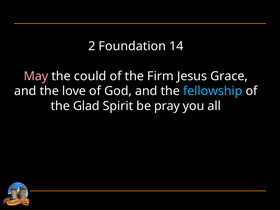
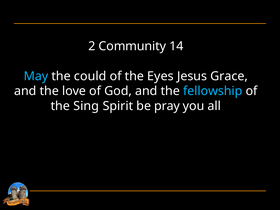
Foundation: Foundation -> Community
May colour: pink -> light blue
Firm: Firm -> Eyes
Glad: Glad -> Sing
